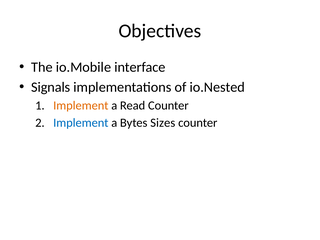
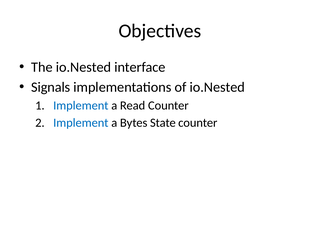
The io.Mobile: io.Mobile -> io.Nested
Implement at (81, 105) colour: orange -> blue
Sizes: Sizes -> State
